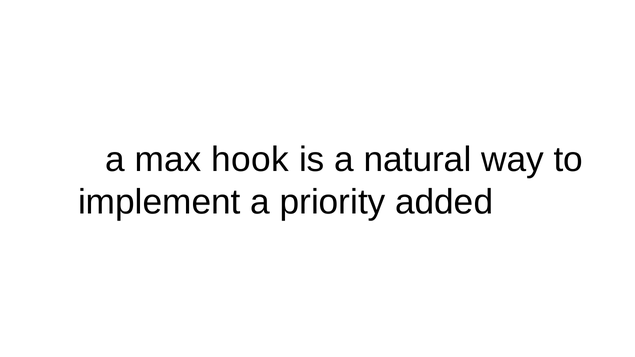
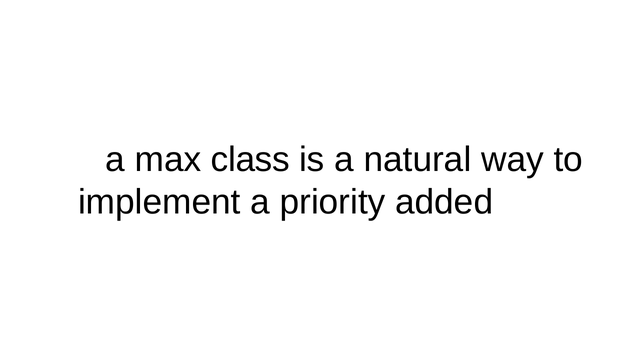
hook: hook -> class
